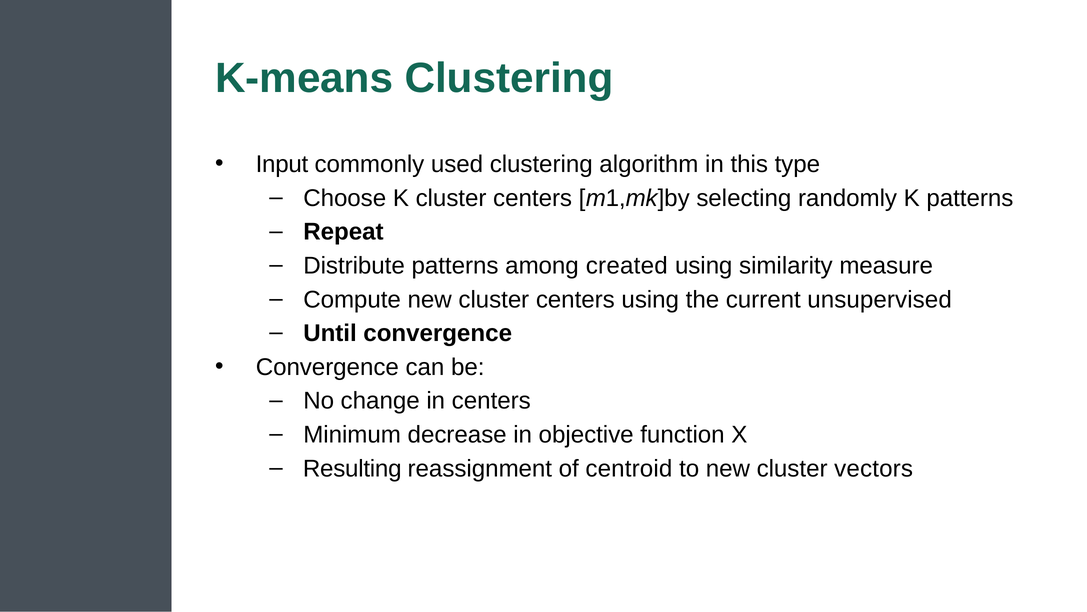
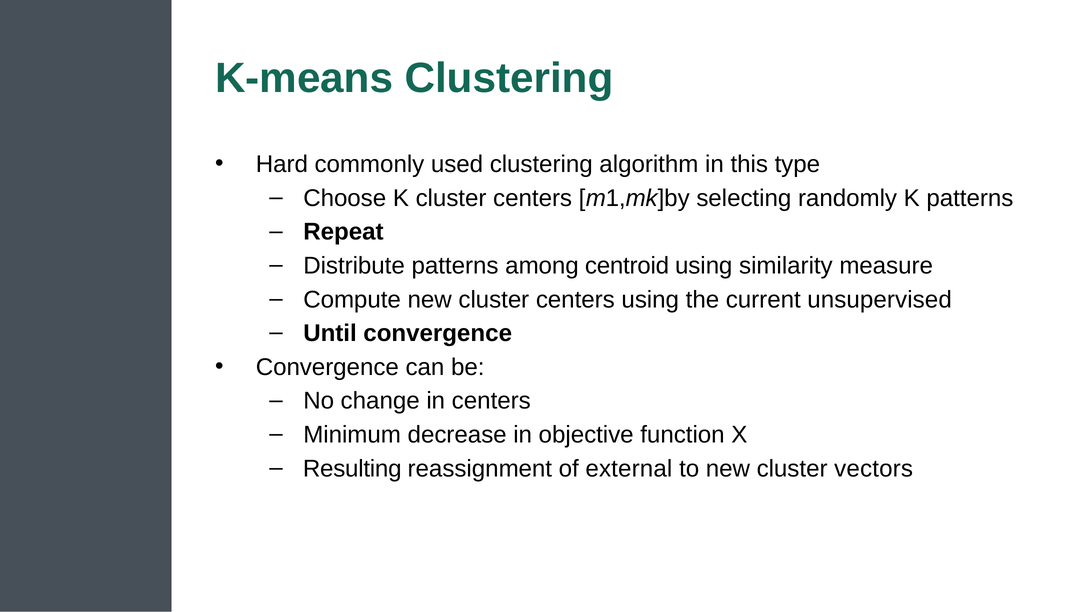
Input: Input -> Hard
created: created -> centroid
centroid: centroid -> external
